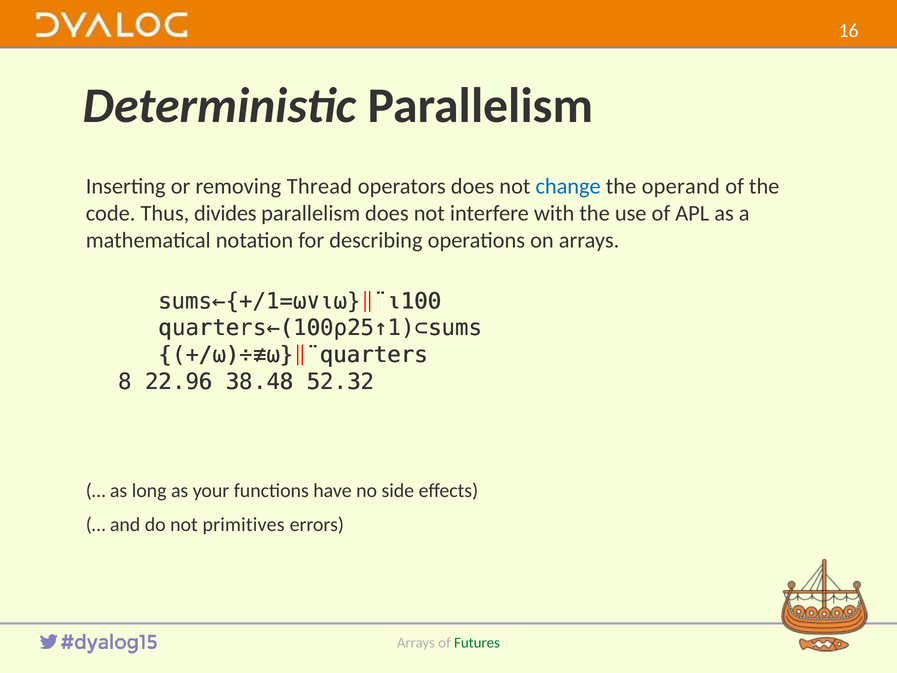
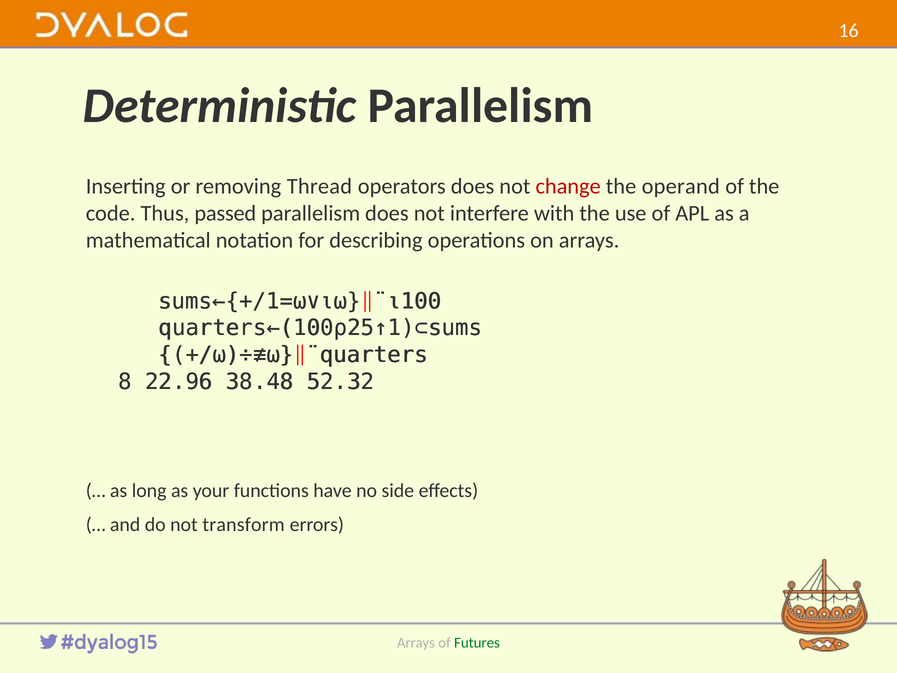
change colour: blue -> red
divides: divides -> passed
primitives: primitives -> transform
